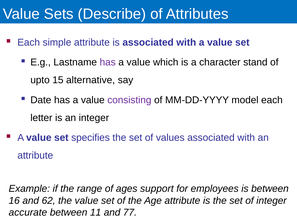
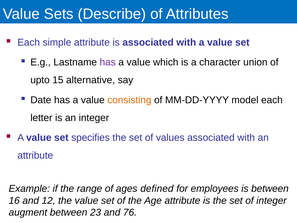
stand: stand -> union
consisting colour: purple -> orange
support: support -> defined
62: 62 -> 12
accurate: accurate -> augment
11: 11 -> 23
77: 77 -> 76
